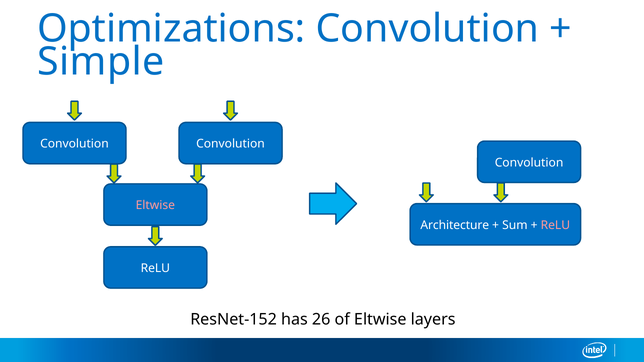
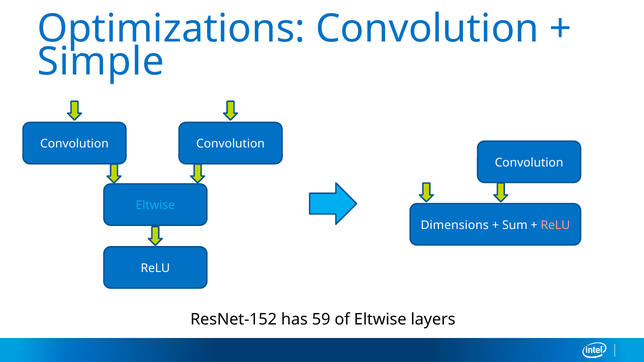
Eltwise at (155, 206) colour: pink -> light blue
Architecture: Architecture -> Dimensions
26: 26 -> 59
